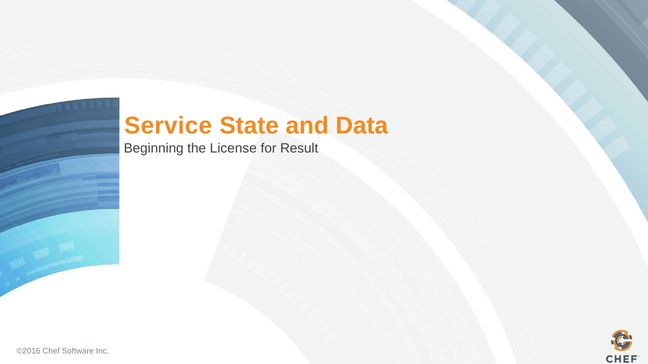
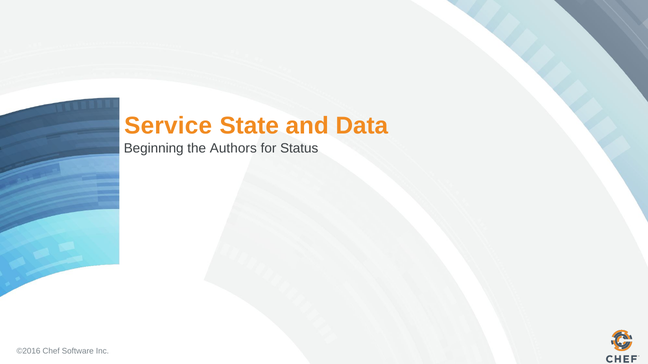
License: License -> Authors
Result: Result -> Status
